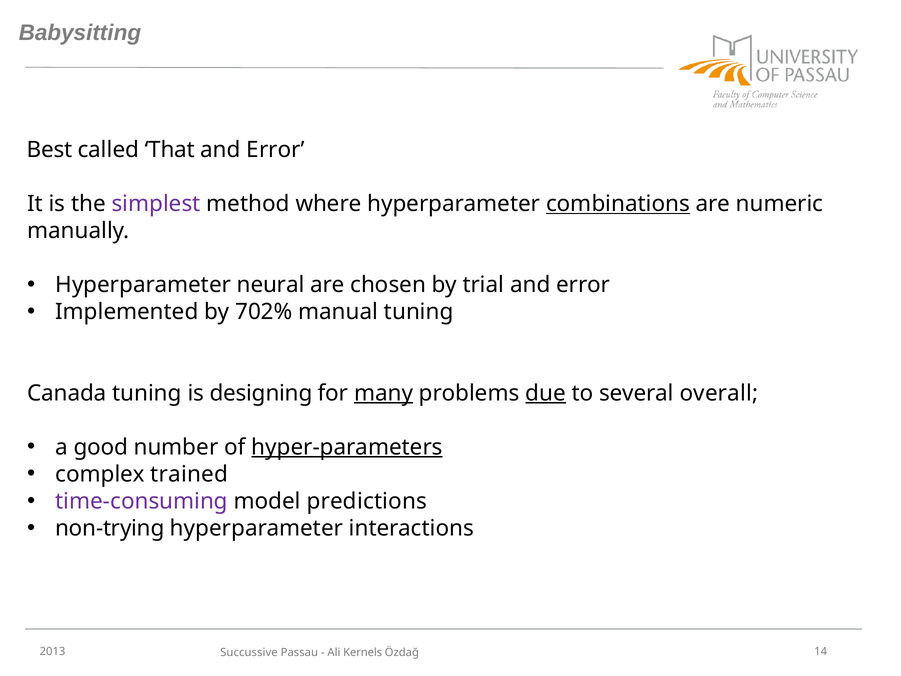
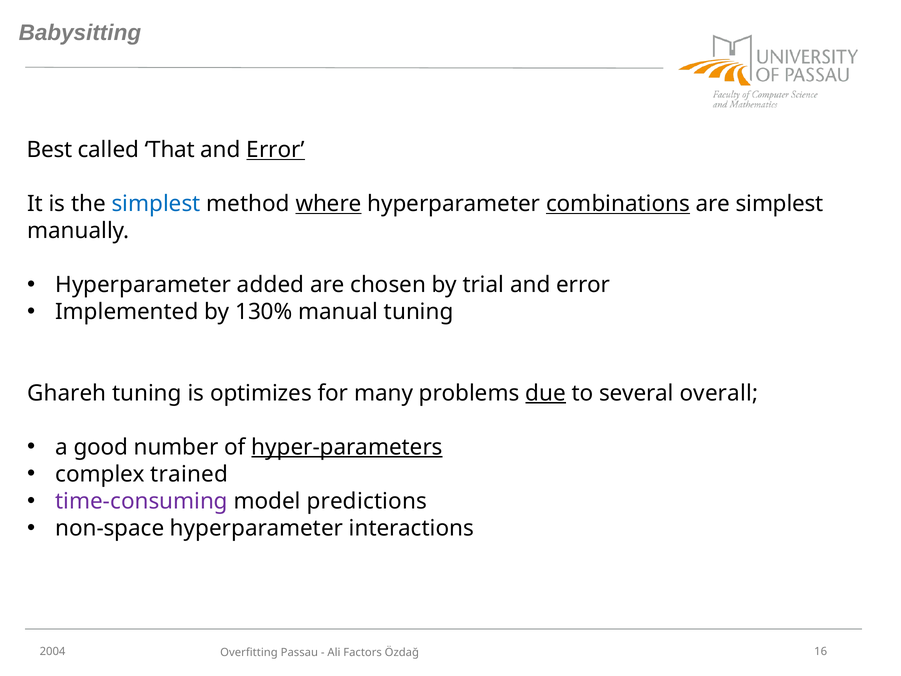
Error at (276, 150) underline: none -> present
simplest at (156, 204) colour: purple -> blue
where underline: none -> present
are numeric: numeric -> simplest
neural: neural -> added
702%: 702% -> 130%
Canada: Canada -> Ghareh
designing: designing -> optimizes
many underline: present -> none
non-trying: non-trying -> non-space
2013: 2013 -> 2004
Succussive: Succussive -> Overfitting
Kernels: Kernels -> Factors
14: 14 -> 16
